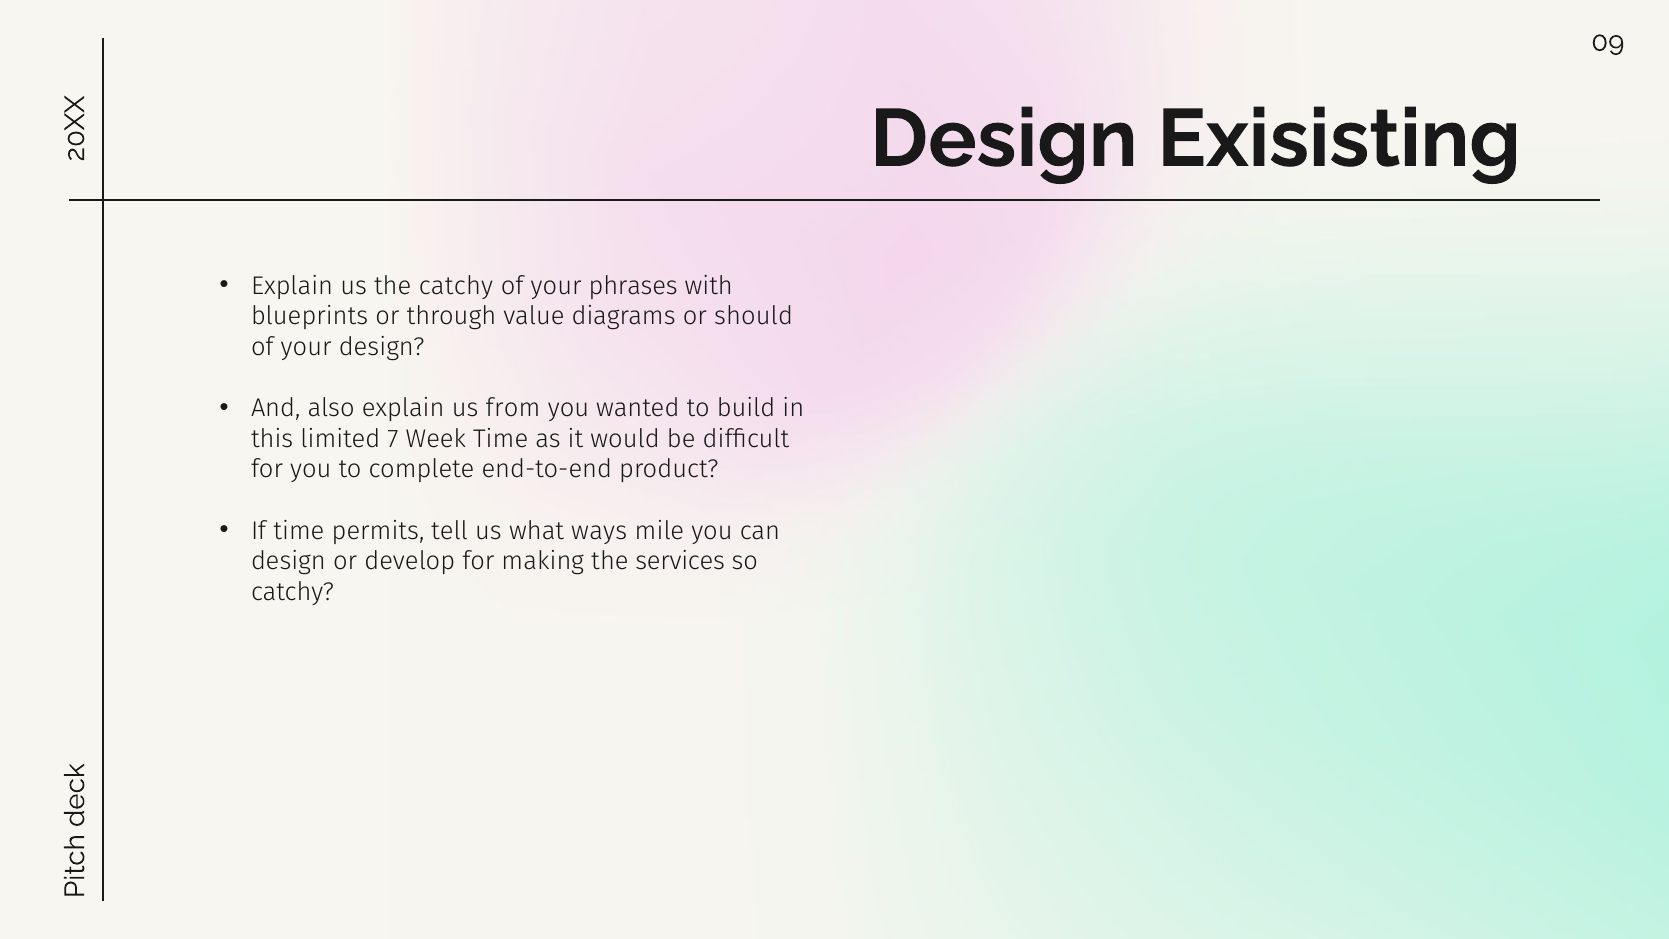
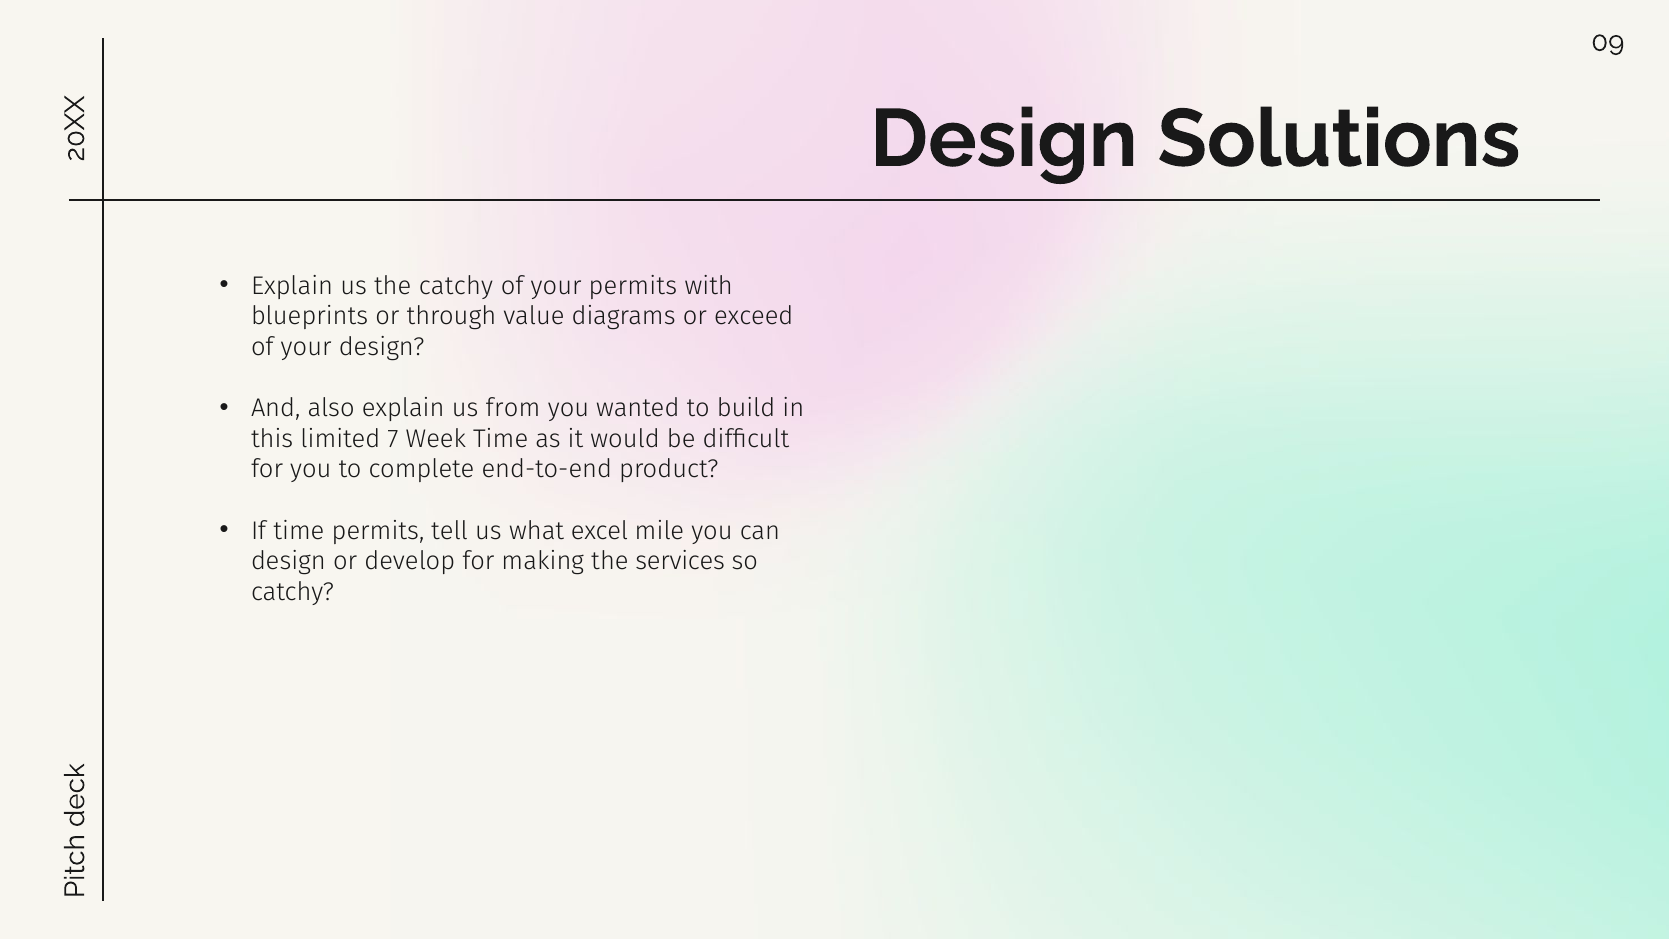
Exisisting: Exisisting -> Solutions
your phrases: phrases -> permits
should: should -> exceed
ways: ways -> excel
